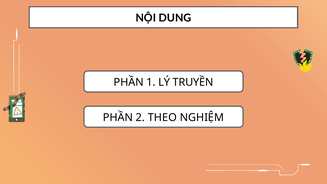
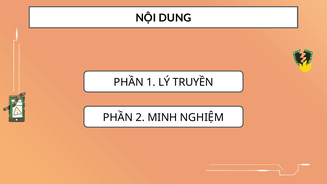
THEO: THEO -> MINH
